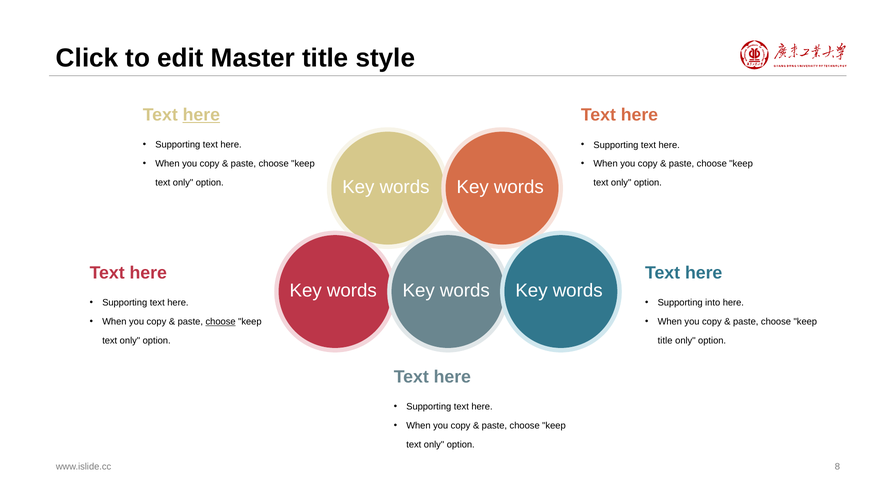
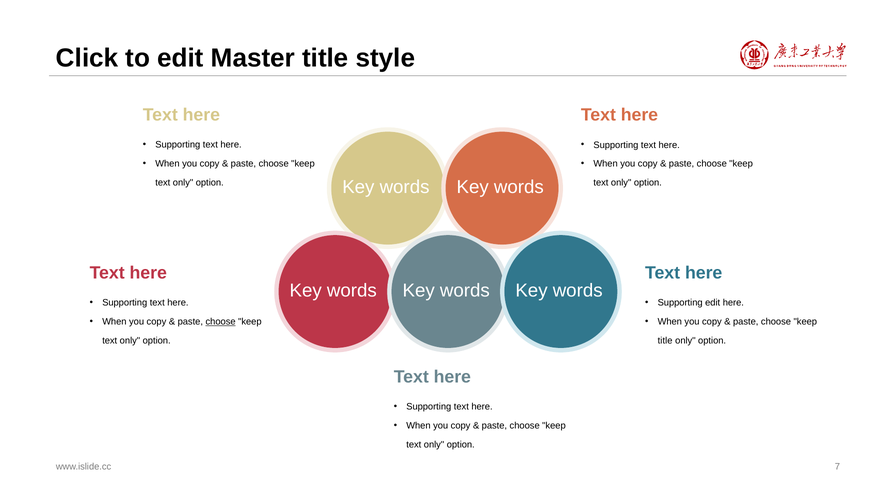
here at (201, 115) underline: present -> none
Supporting into: into -> edit
8: 8 -> 7
